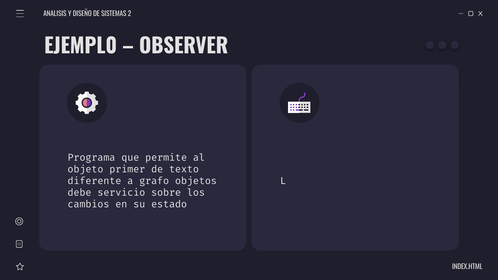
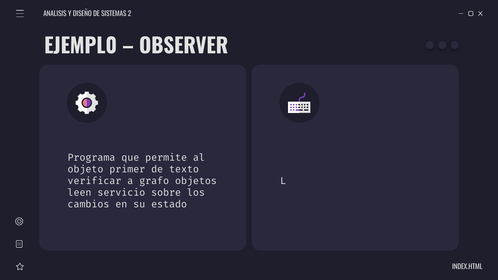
diferente: diferente -> verificar
debe: debe -> leen
